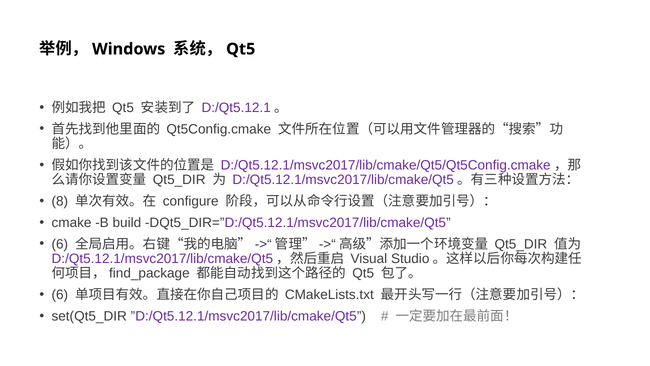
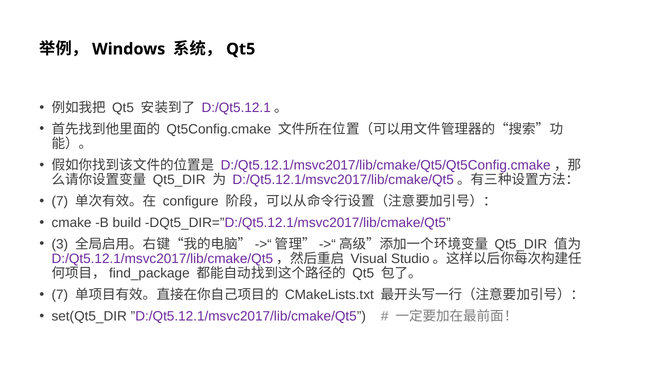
8 at (60, 201): 8 -> 7
6 at (60, 244): 6 -> 3
6 at (60, 294): 6 -> 7
